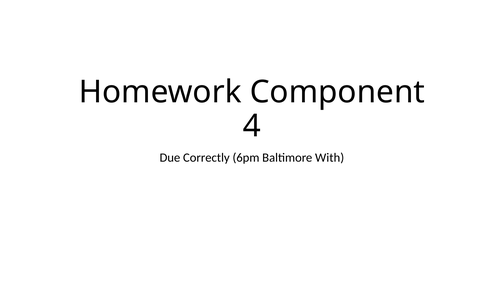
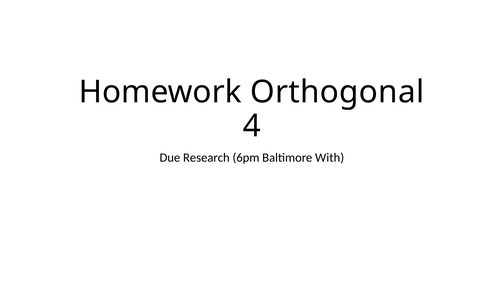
Component: Component -> Orthogonal
Correctly: Correctly -> Research
